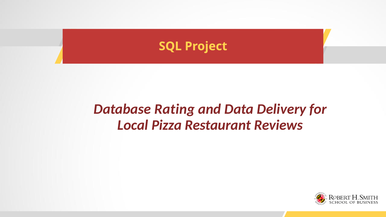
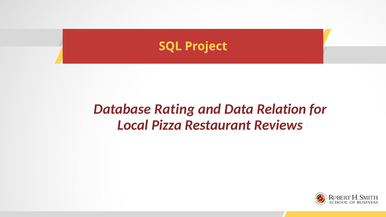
Delivery: Delivery -> Relation
